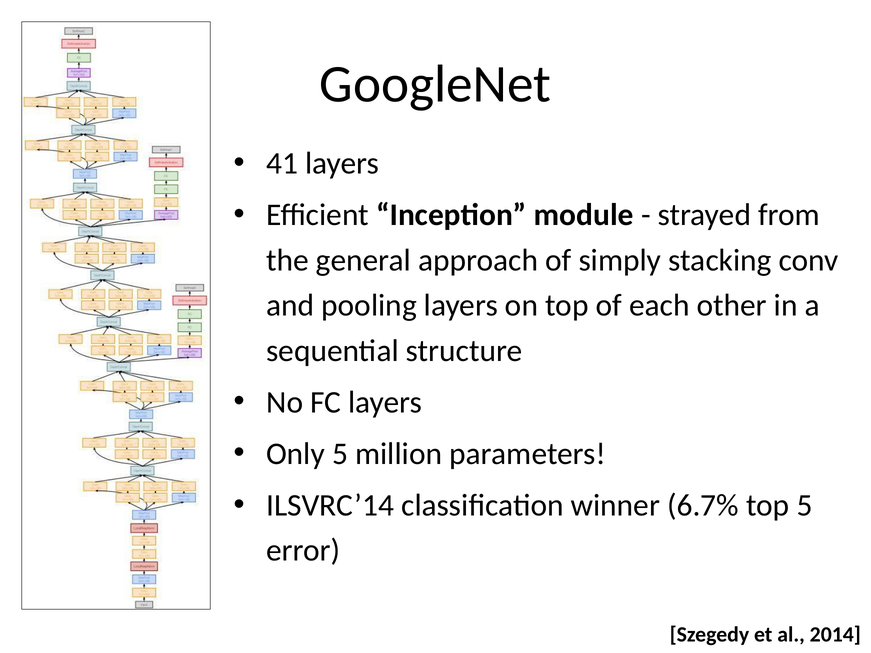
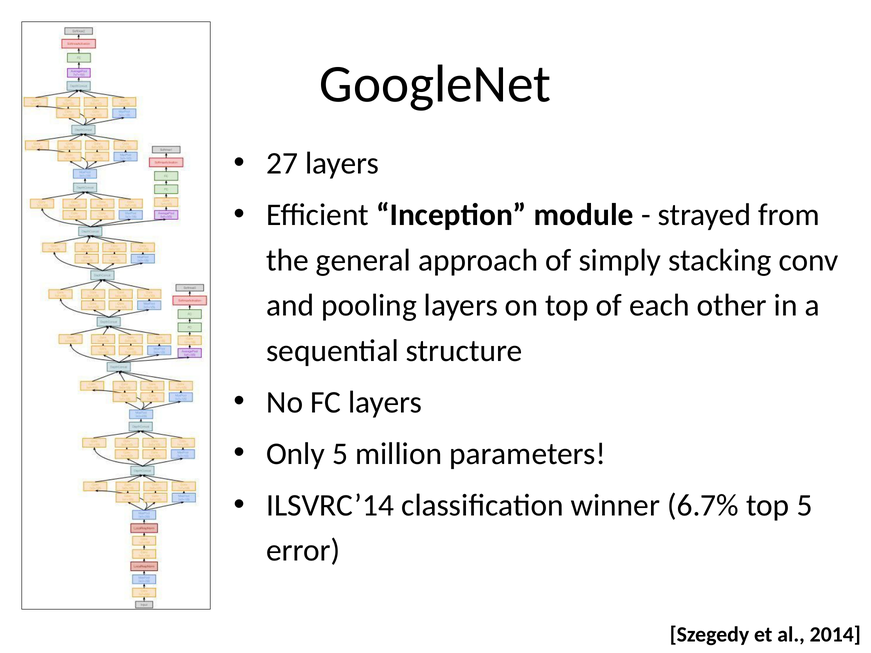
41: 41 -> 27
